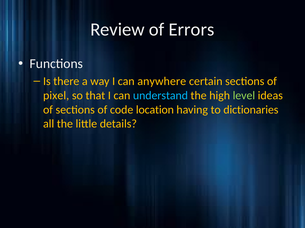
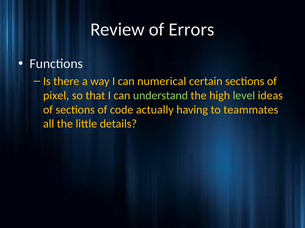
anywhere: anywhere -> numerical
understand colour: light blue -> light green
location: location -> actually
dictionaries: dictionaries -> teammates
